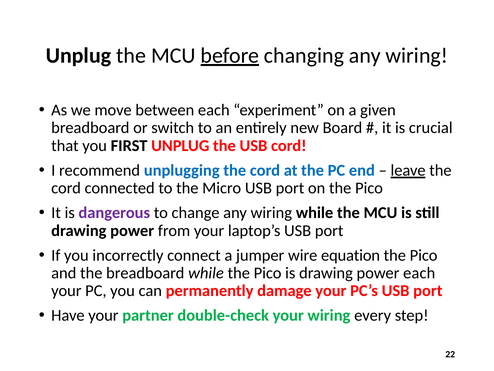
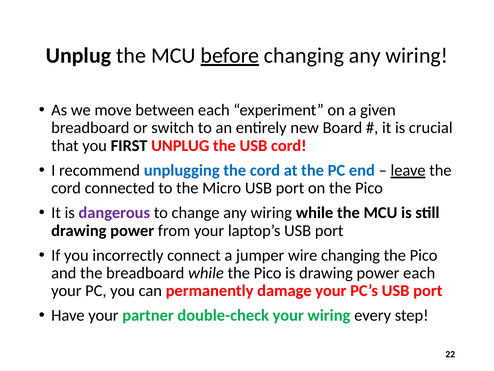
wire equation: equation -> changing
